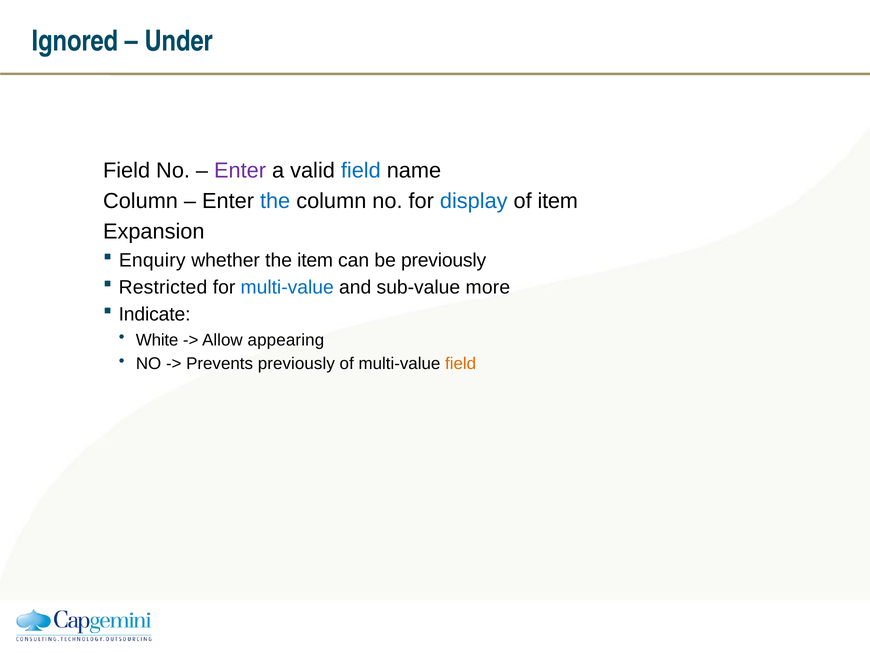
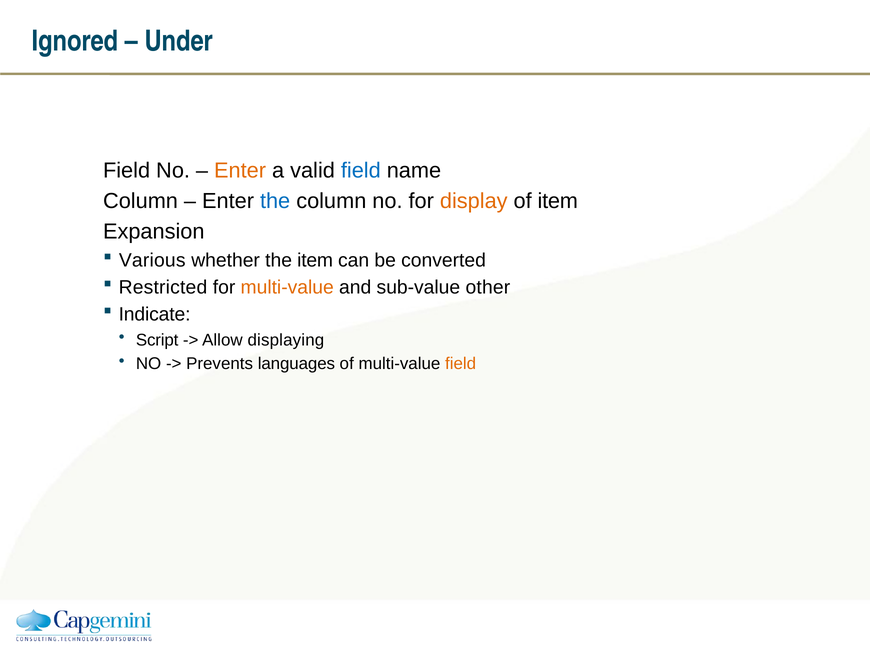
Enter at (240, 170) colour: purple -> orange
display colour: blue -> orange
Enquiry: Enquiry -> Various
be previously: previously -> converted
multi-value at (287, 287) colour: blue -> orange
more: more -> other
White: White -> Script
appearing: appearing -> displaying
Prevents previously: previously -> languages
